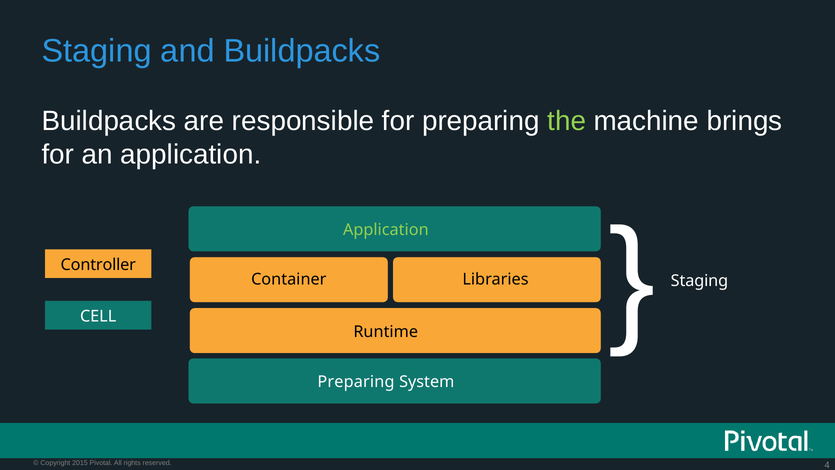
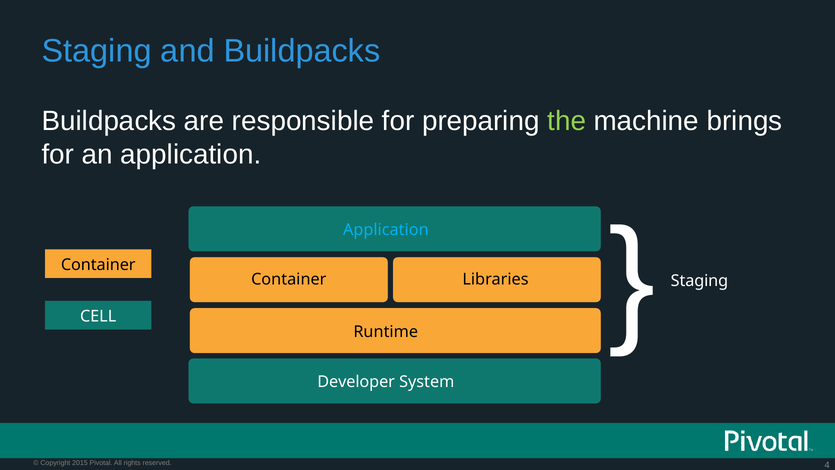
Application at (386, 230) colour: light green -> light blue
Controller at (98, 265): Controller -> Container
Preparing at (356, 382): Preparing -> Developer
